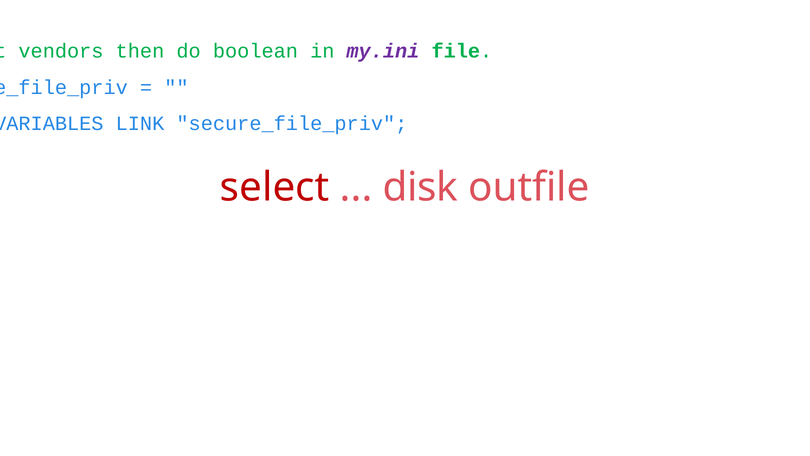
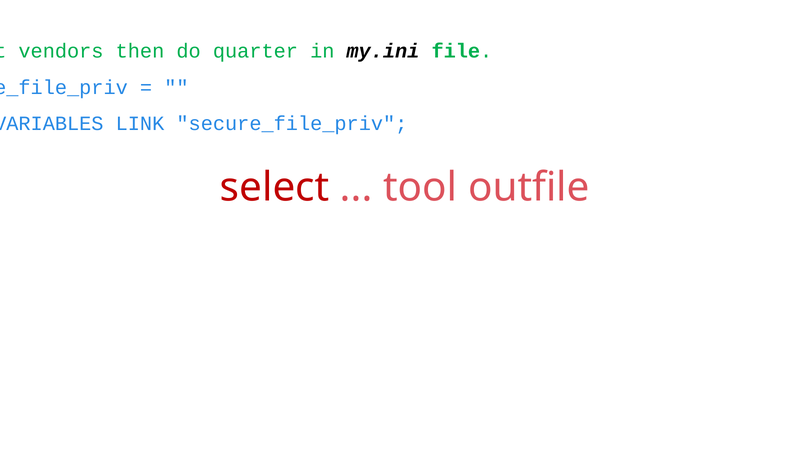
boolean: boolean -> quarter
my.ini colour: purple -> black
disk: disk -> tool
